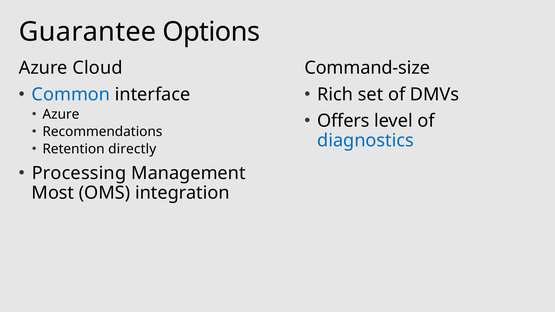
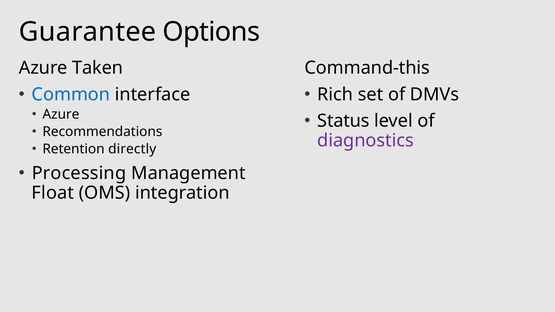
Cloud: Cloud -> Taken
Command-size: Command-size -> Command-this
Offers: Offers -> Status
diagnostics colour: blue -> purple
Most: Most -> Float
